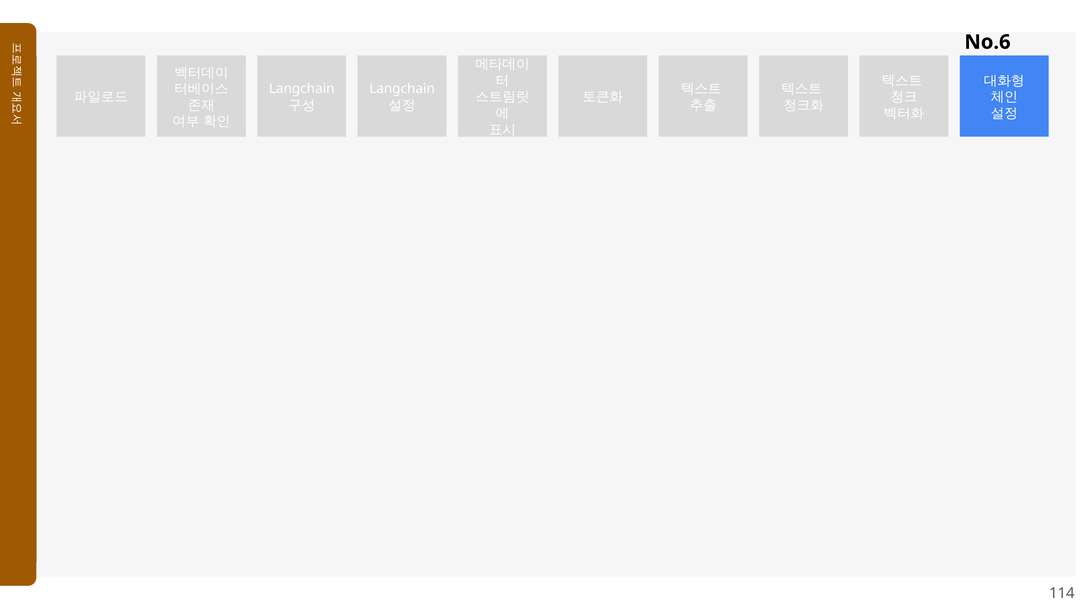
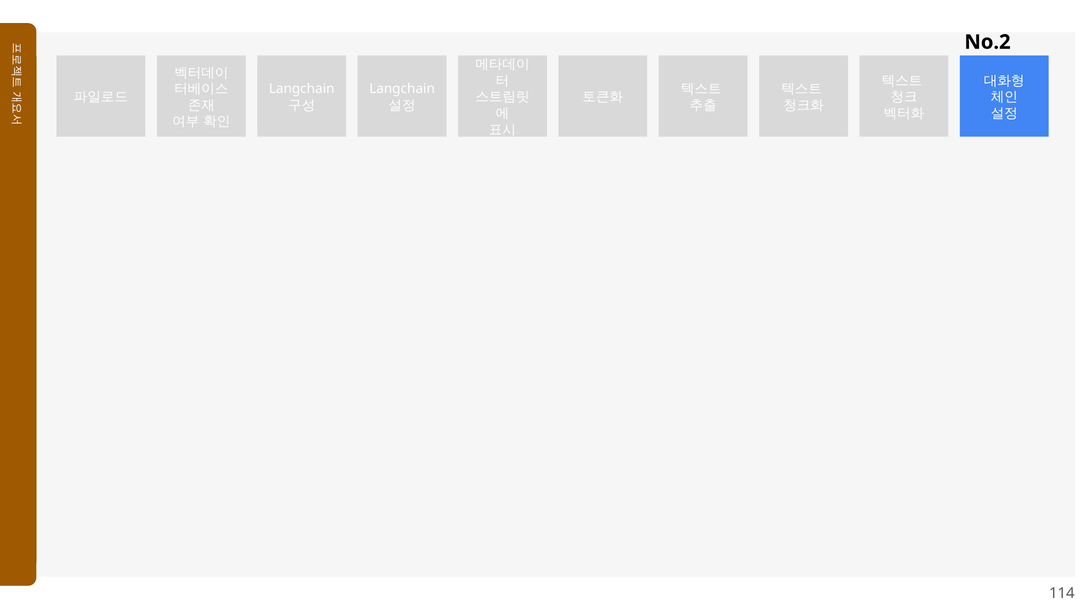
No.6: No.6 -> No.2
